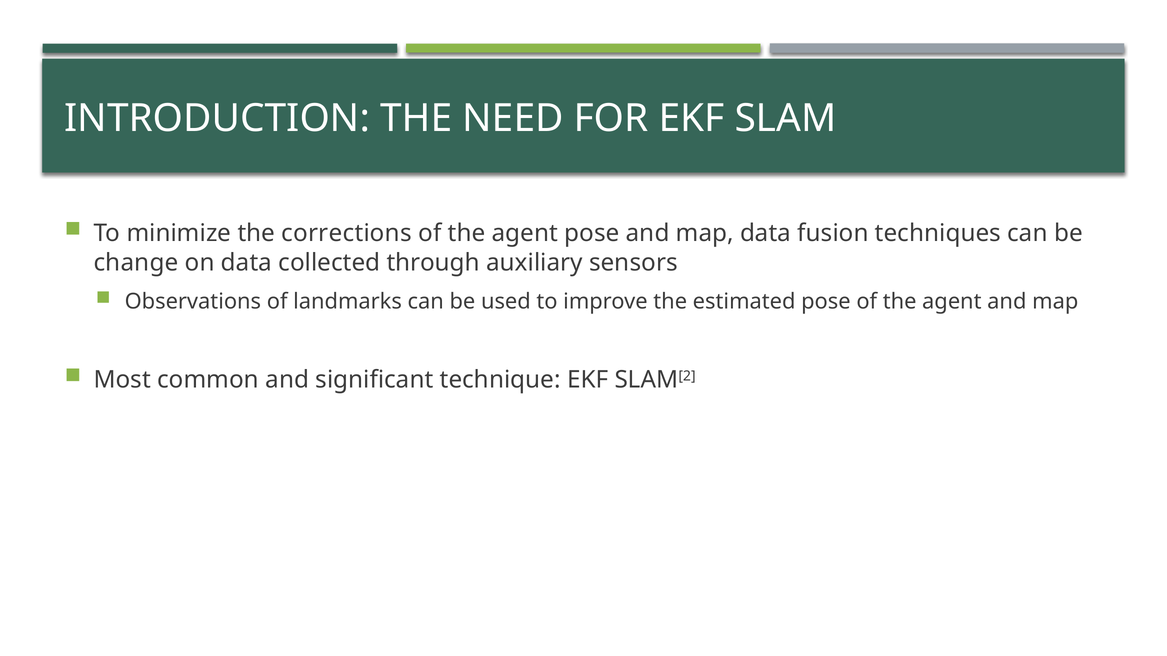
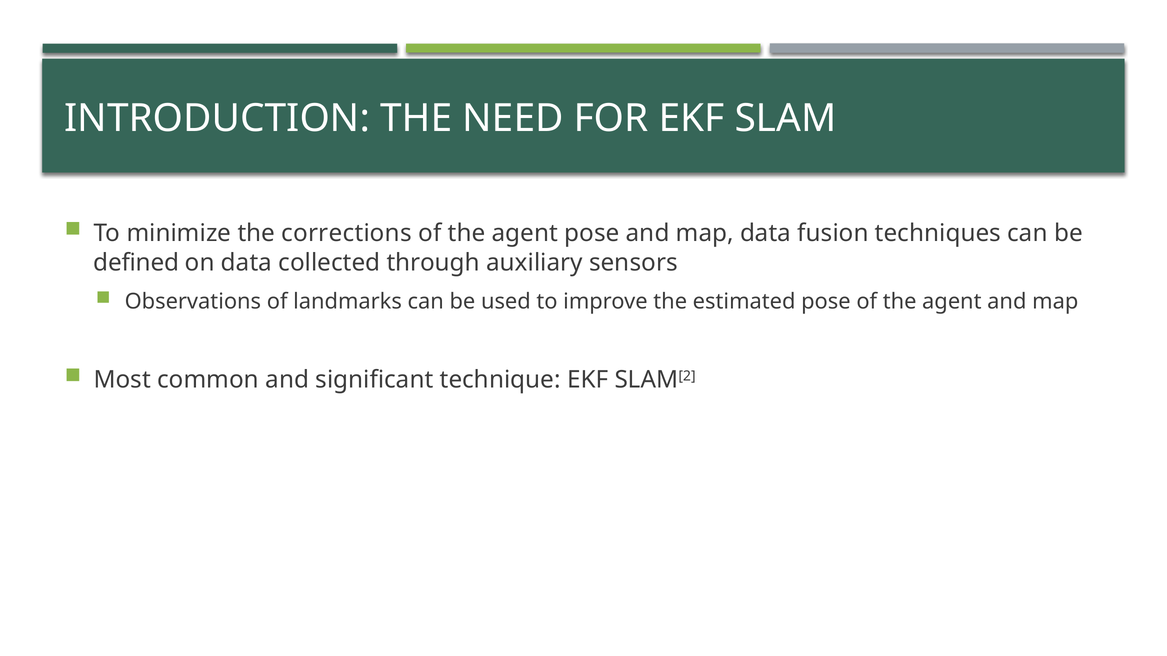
change: change -> defined
